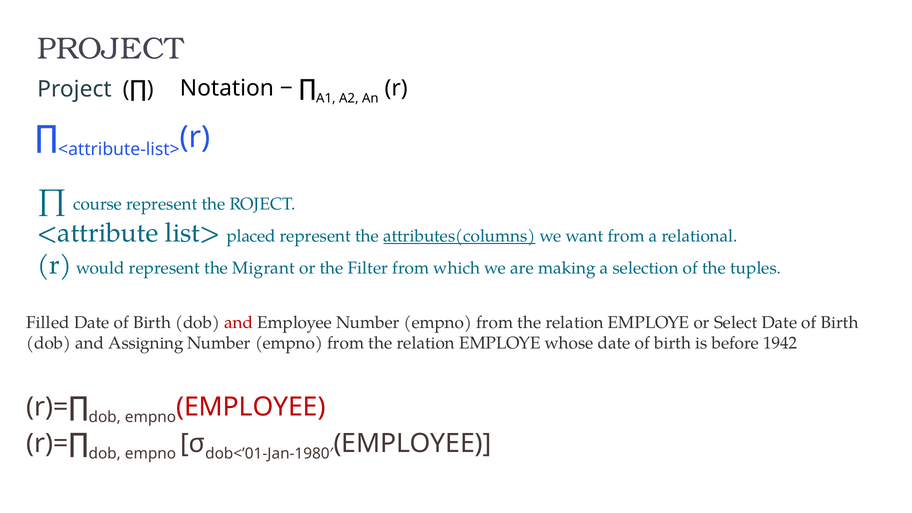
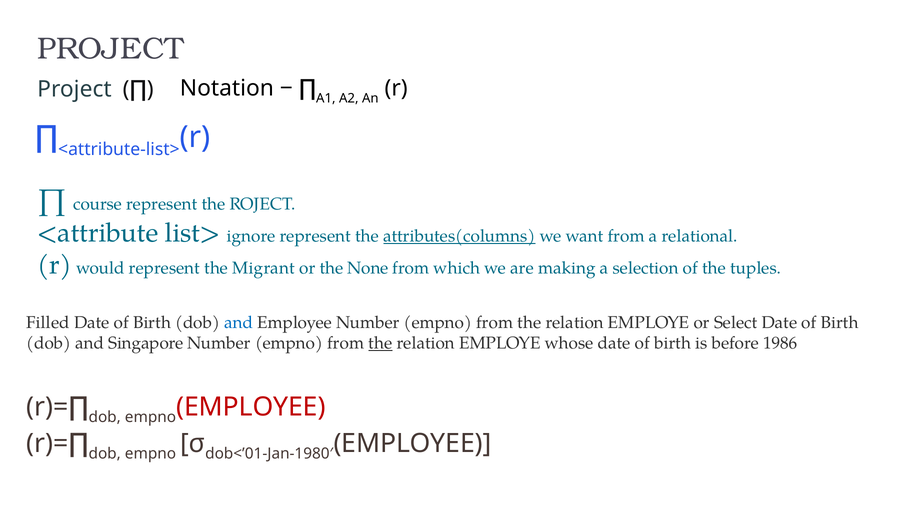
placed: placed -> ignore
Filter: Filter -> None
and at (239, 323) colour: red -> blue
Assigning: Assigning -> Singapore
the at (380, 343) underline: none -> present
1942: 1942 -> 1986
